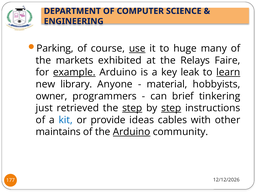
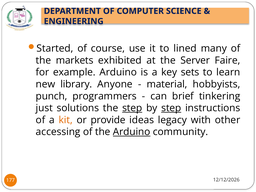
Parking: Parking -> Started
use underline: present -> none
huge: huge -> lined
Relays: Relays -> Server
example underline: present -> none
leak: leak -> sets
learn underline: present -> none
owner: owner -> punch
retrieved: retrieved -> solutions
kit colour: blue -> orange
cables: cables -> legacy
maintains: maintains -> accessing
